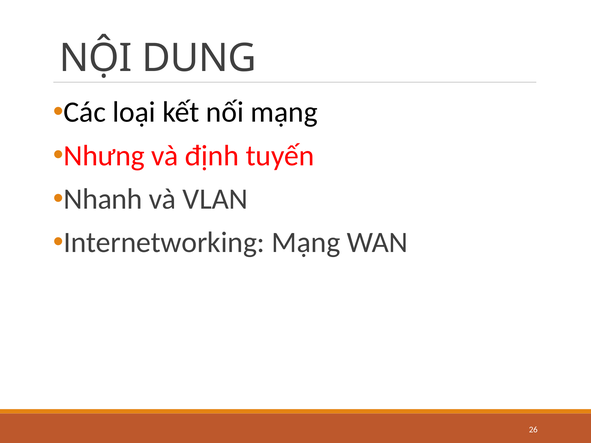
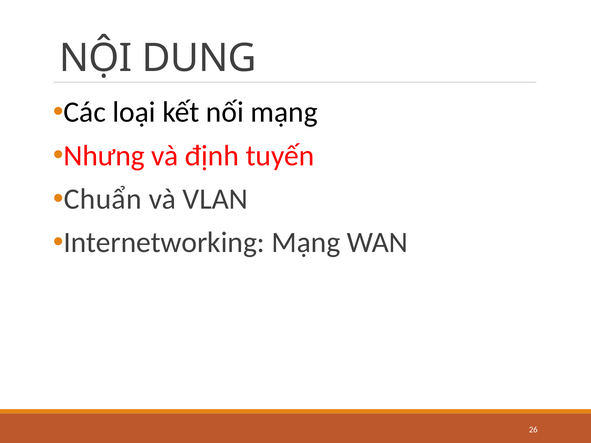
Nhanh: Nhanh -> Chuẩn
